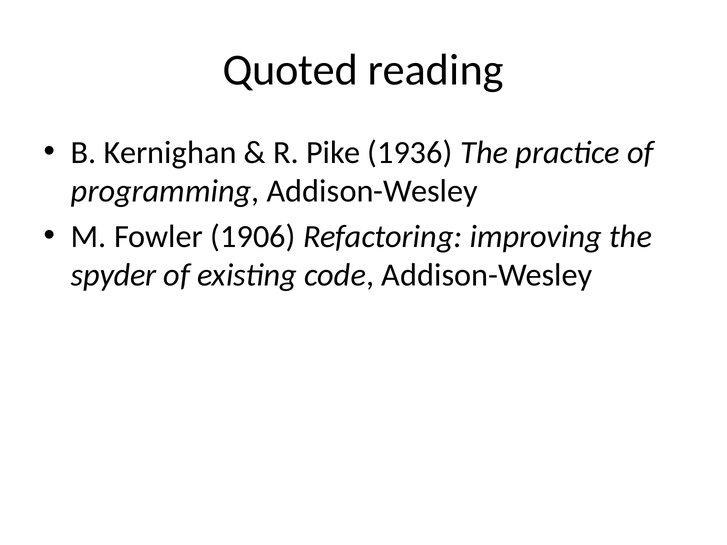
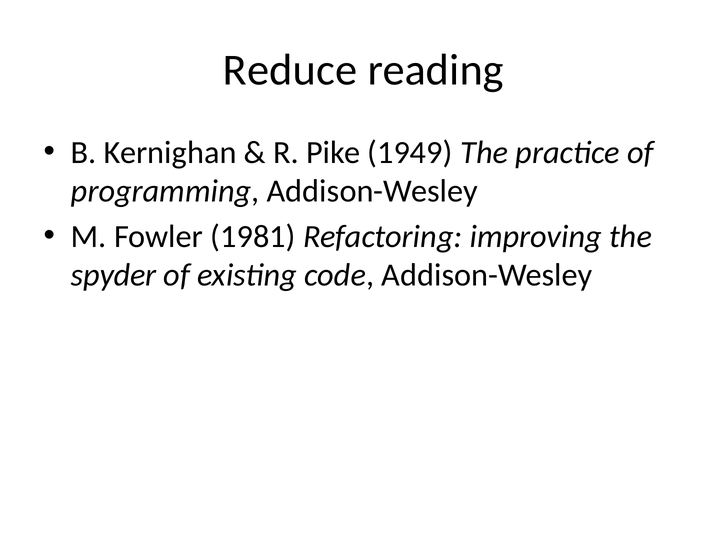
Quoted: Quoted -> Reduce
1936: 1936 -> 1949
1906: 1906 -> 1981
